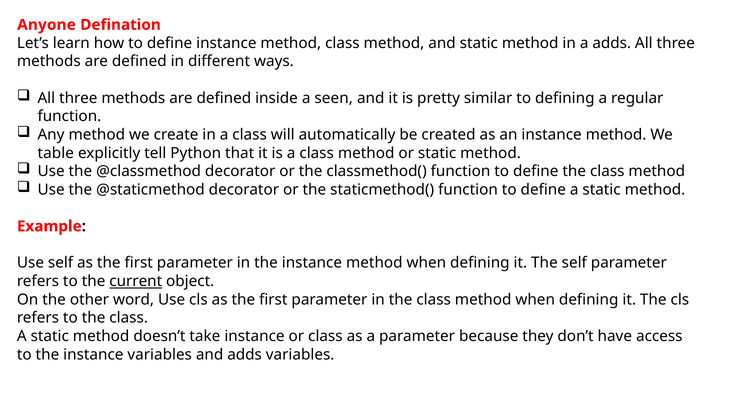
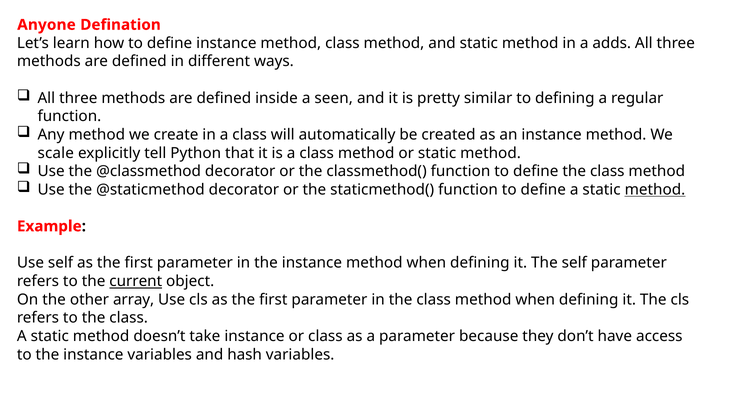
table: table -> scale
method at (655, 190) underline: none -> present
word: word -> array
and adds: adds -> hash
